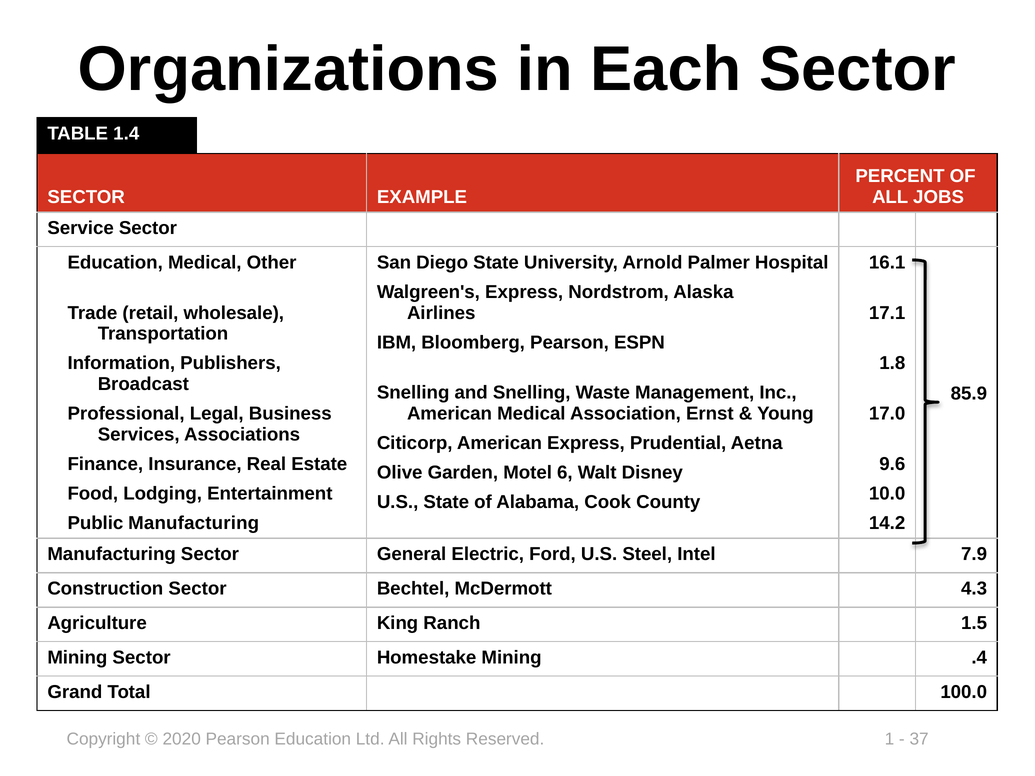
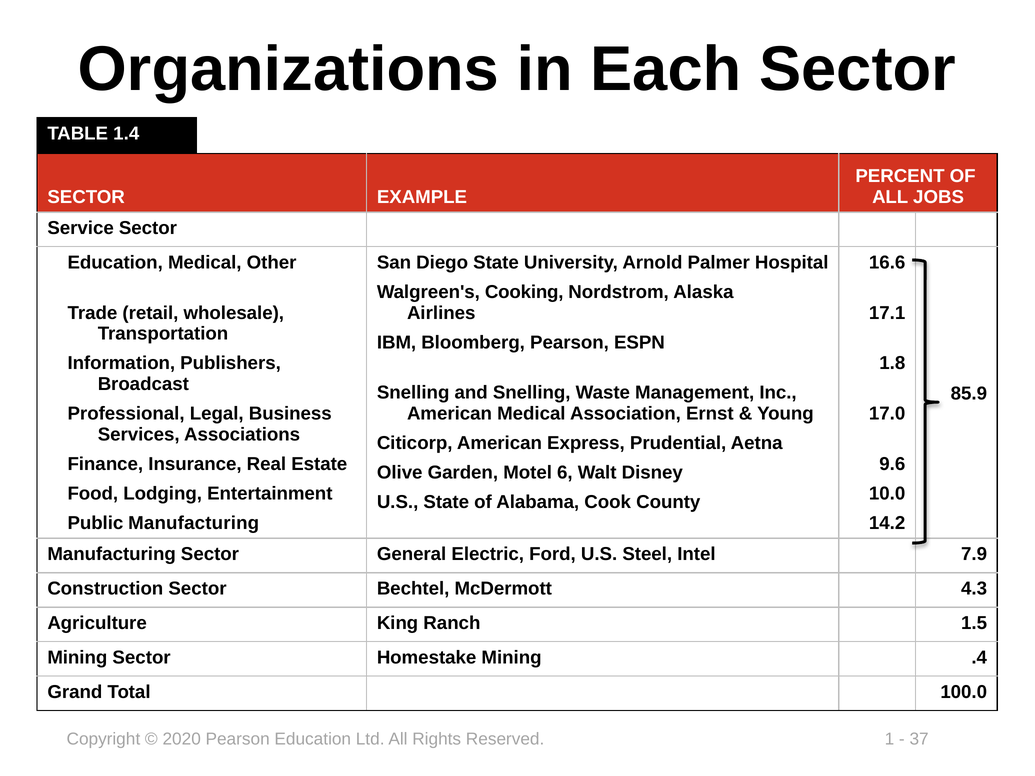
16.1: 16.1 -> 16.6
Walgreen's Express: Express -> Cooking
